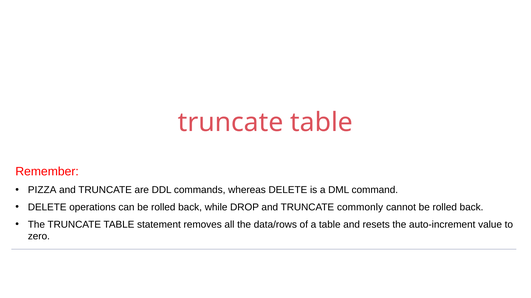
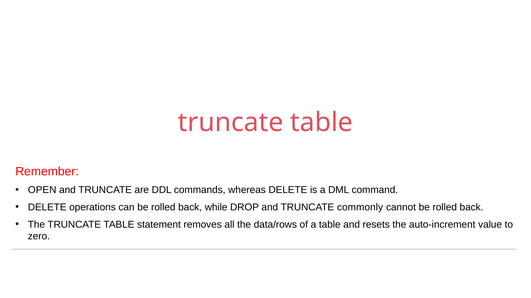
PIZZA: PIZZA -> OPEN
